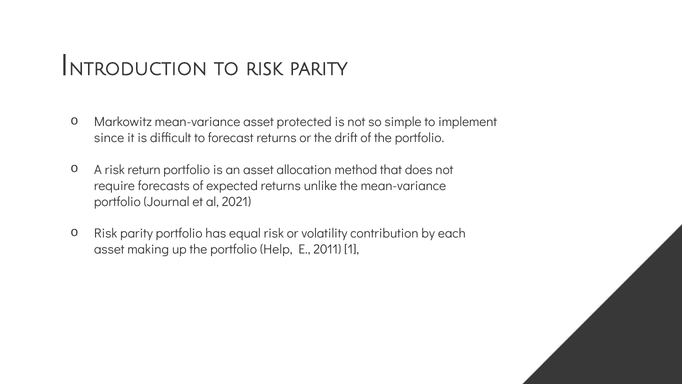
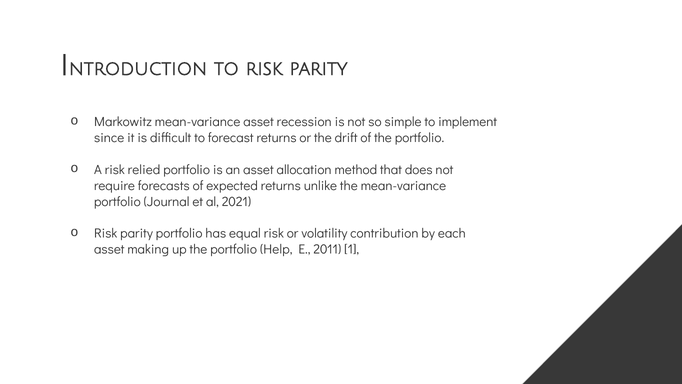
protected: protected -> recession
return: return -> relied
